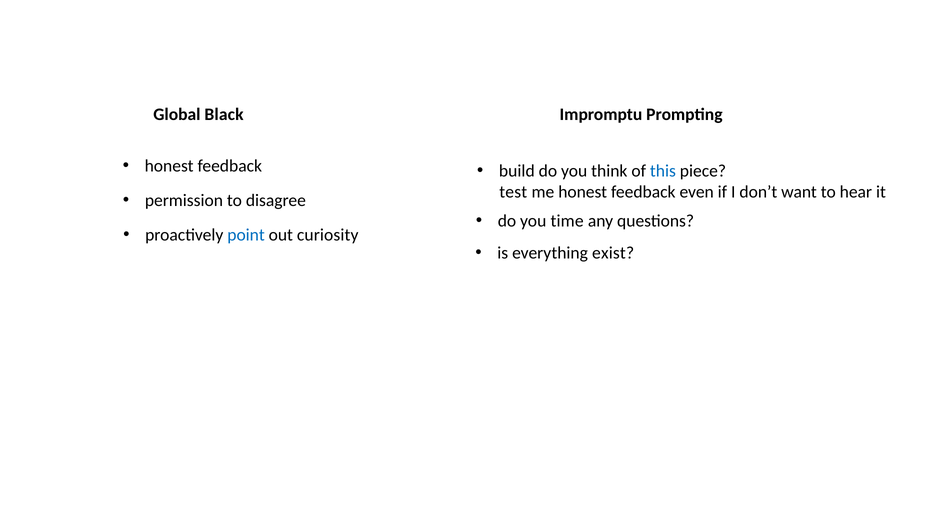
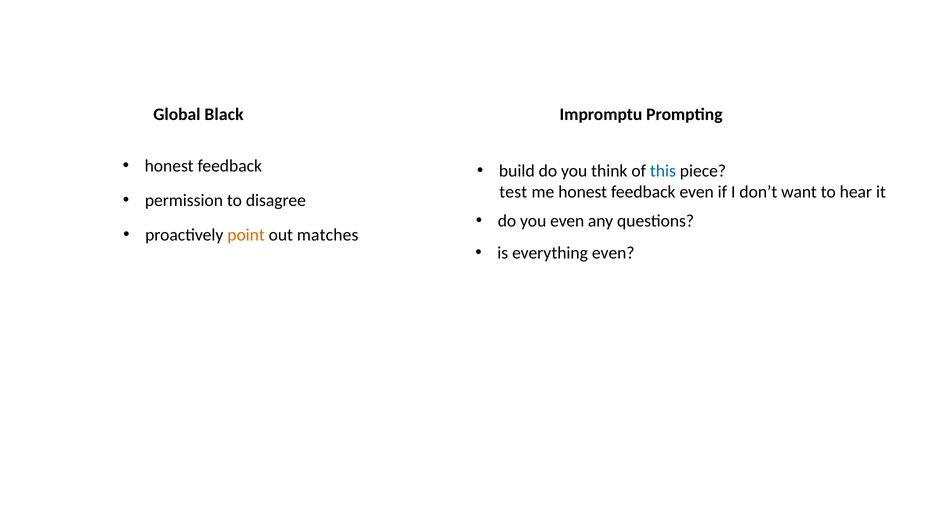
you time: time -> even
point colour: blue -> orange
curiosity: curiosity -> matches
everything exist: exist -> even
